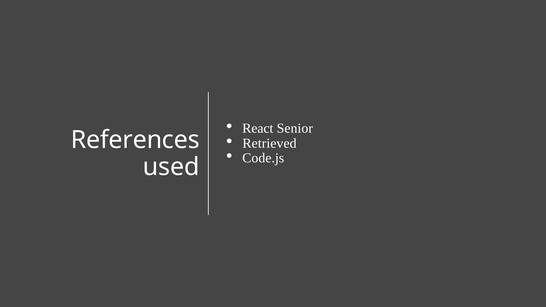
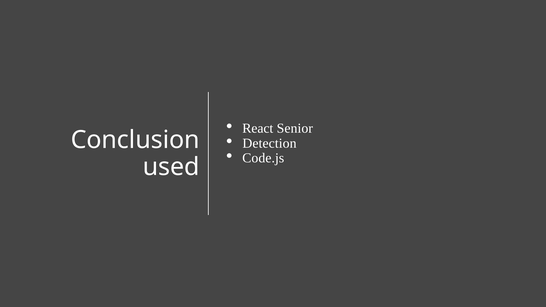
References: References -> Conclusion
Retrieved: Retrieved -> Detection
